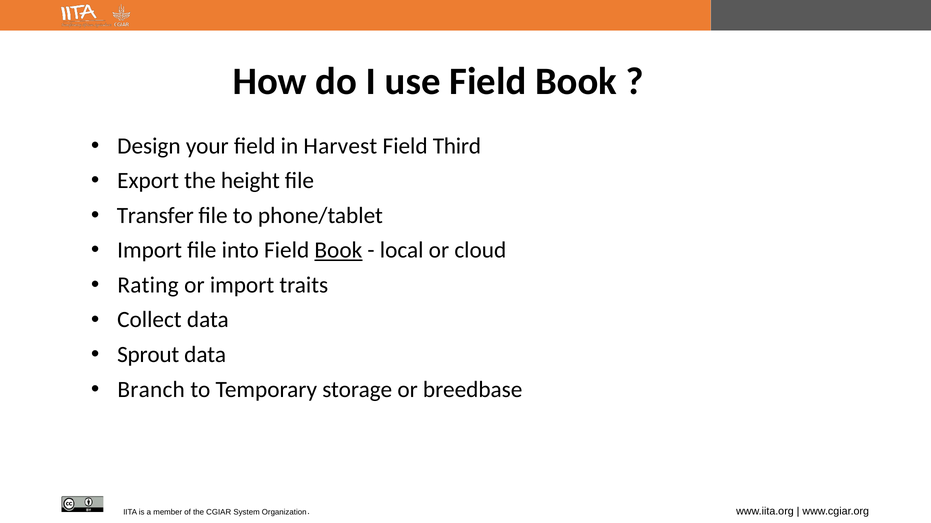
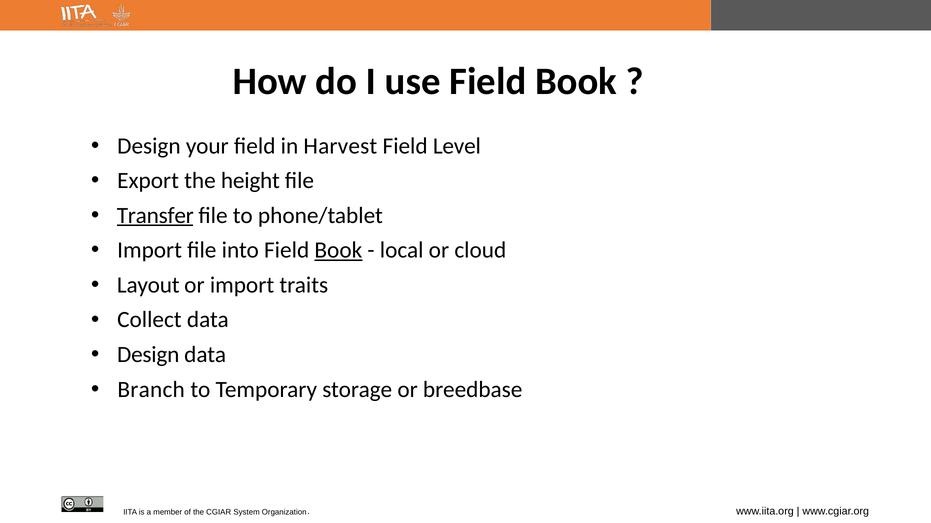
Third: Third -> Level
Transfer underline: none -> present
Rating: Rating -> Layout
Sprout at (148, 355): Sprout -> Design
